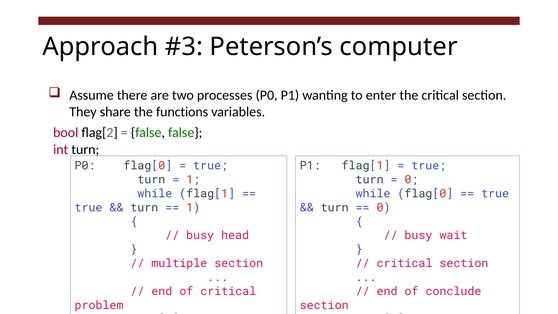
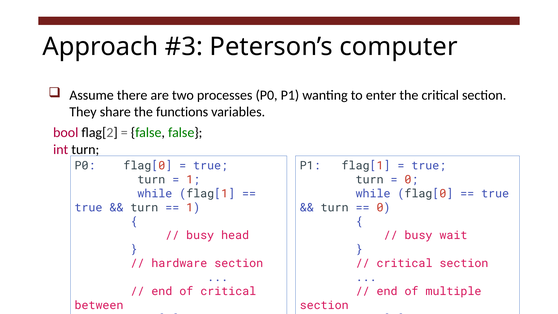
multiple: multiple -> hardware
conclude: conclude -> multiple
problem: problem -> between
